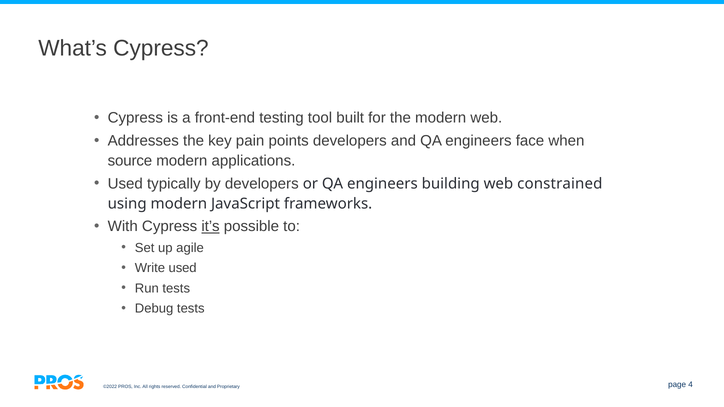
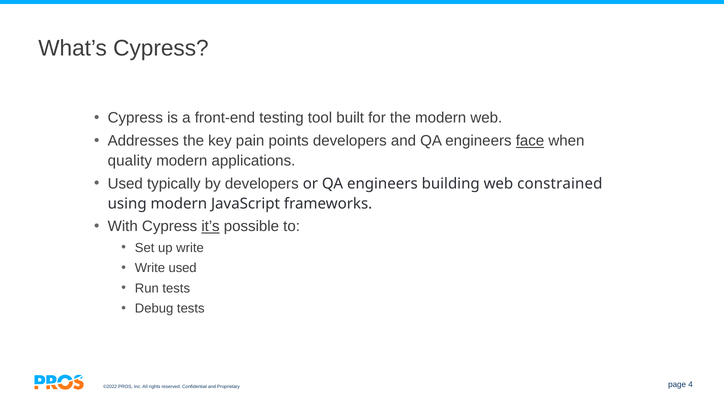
face underline: none -> present
source: source -> quality
up agile: agile -> write
